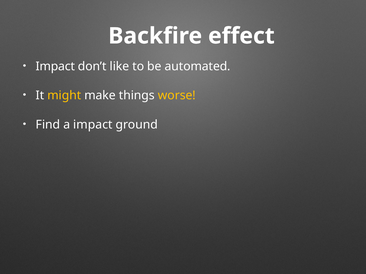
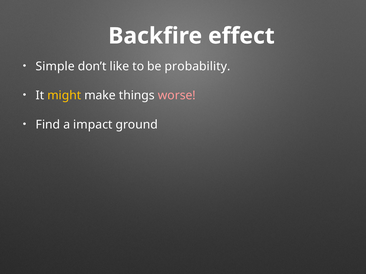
Impact at (55, 66): Impact -> Simple
automated: automated -> probability
worse colour: yellow -> pink
